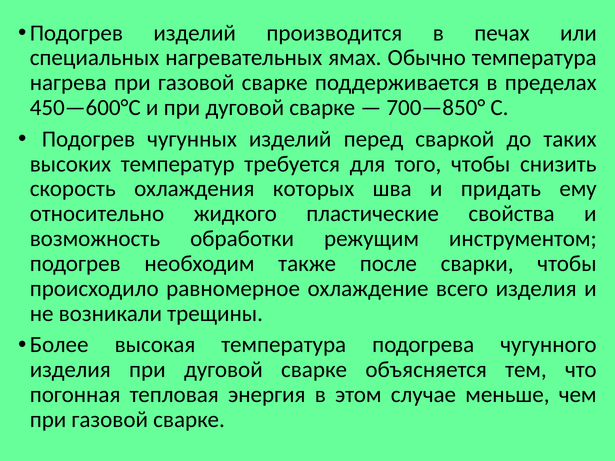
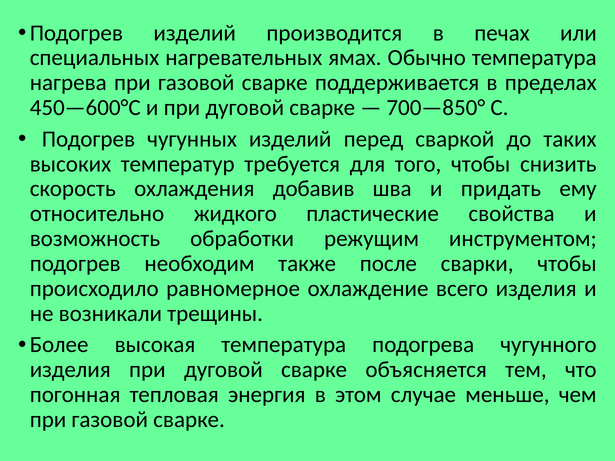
которых: которых -> добавив
